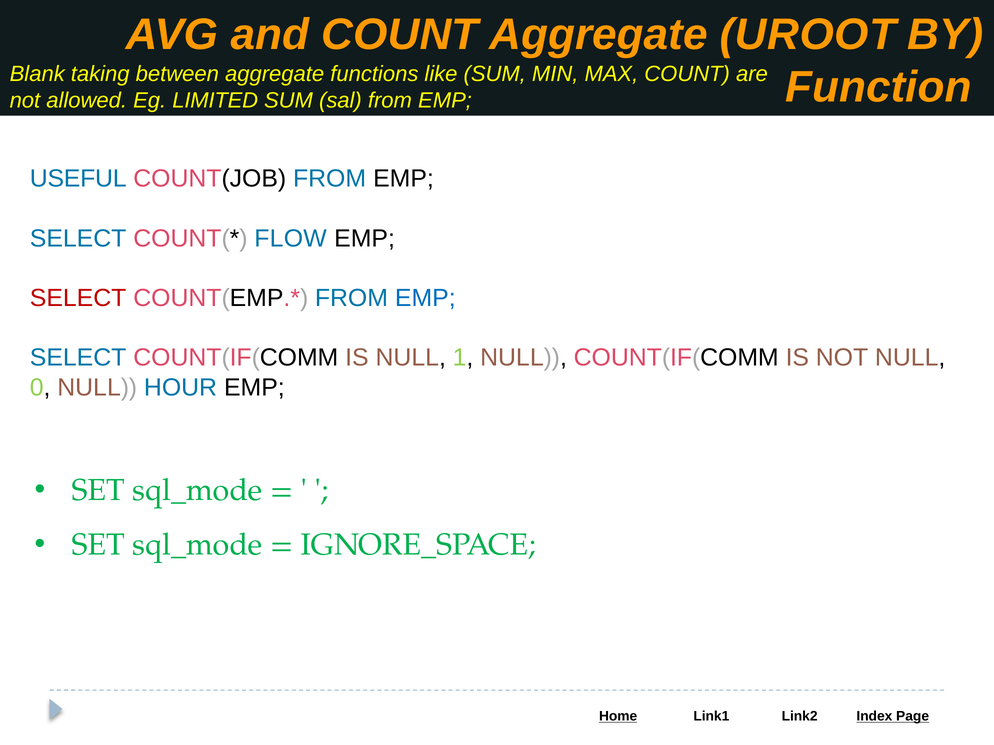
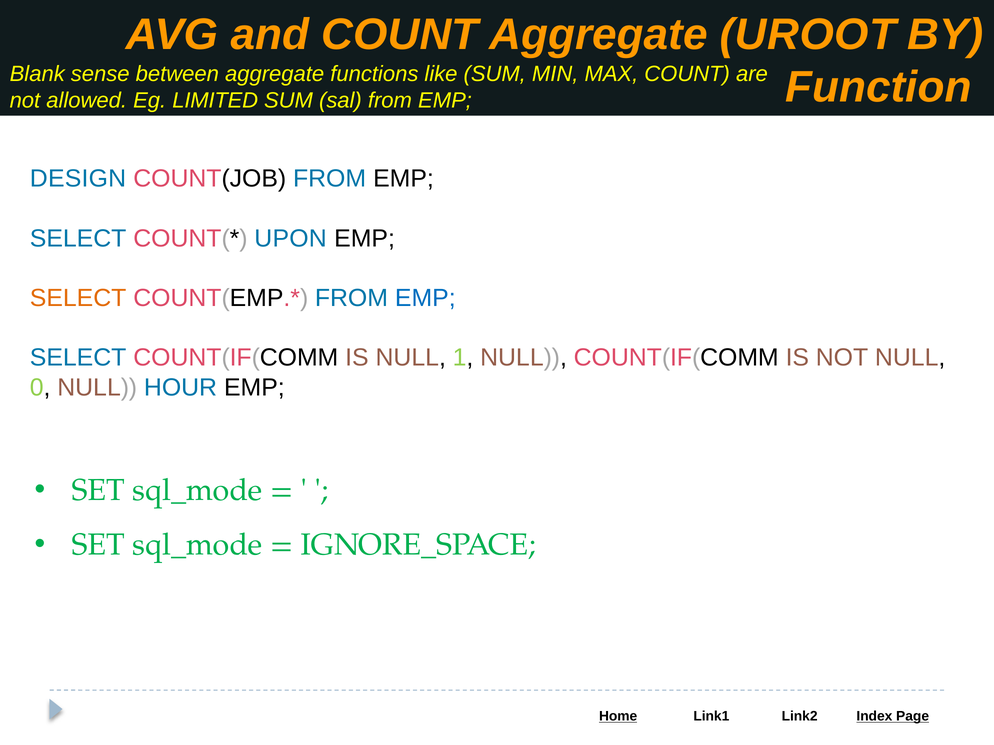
taking: taking -> sense
USEFUL: USEFUL -> DESIGN
FLOW: FLOW -> UPON
SELECT at (78, 298) colour: red -> orange
